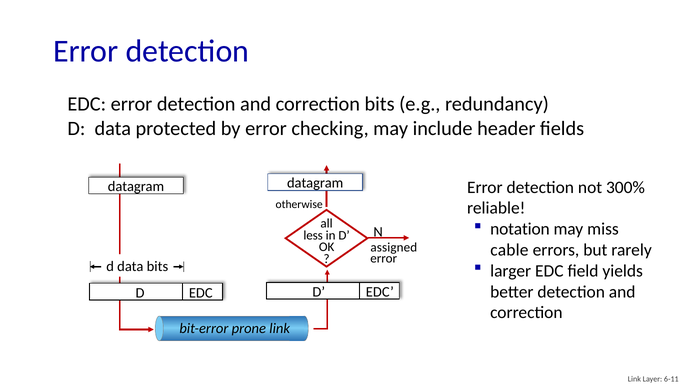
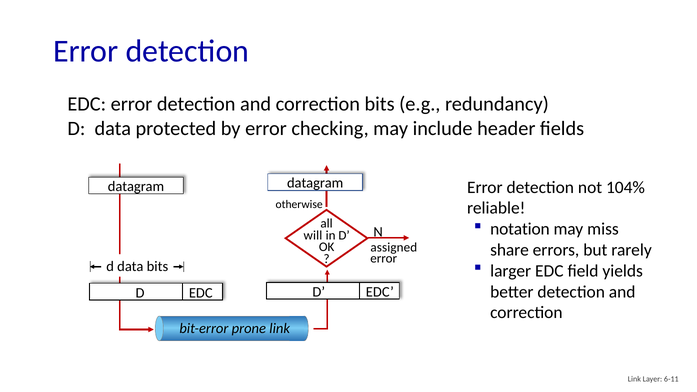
300%: 300% -> 104%
less: less -> will
cable: cable -> share
